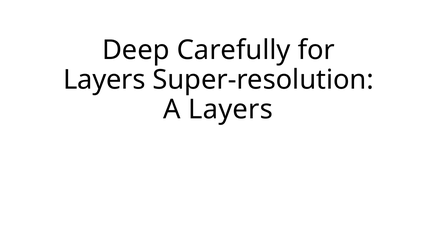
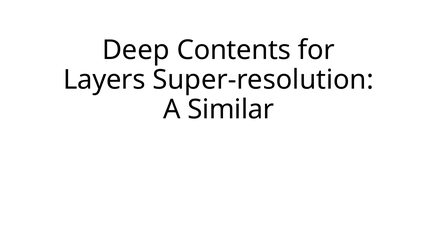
Carefully: Carefully -> Contents
A Layers: Layers -> Similar
